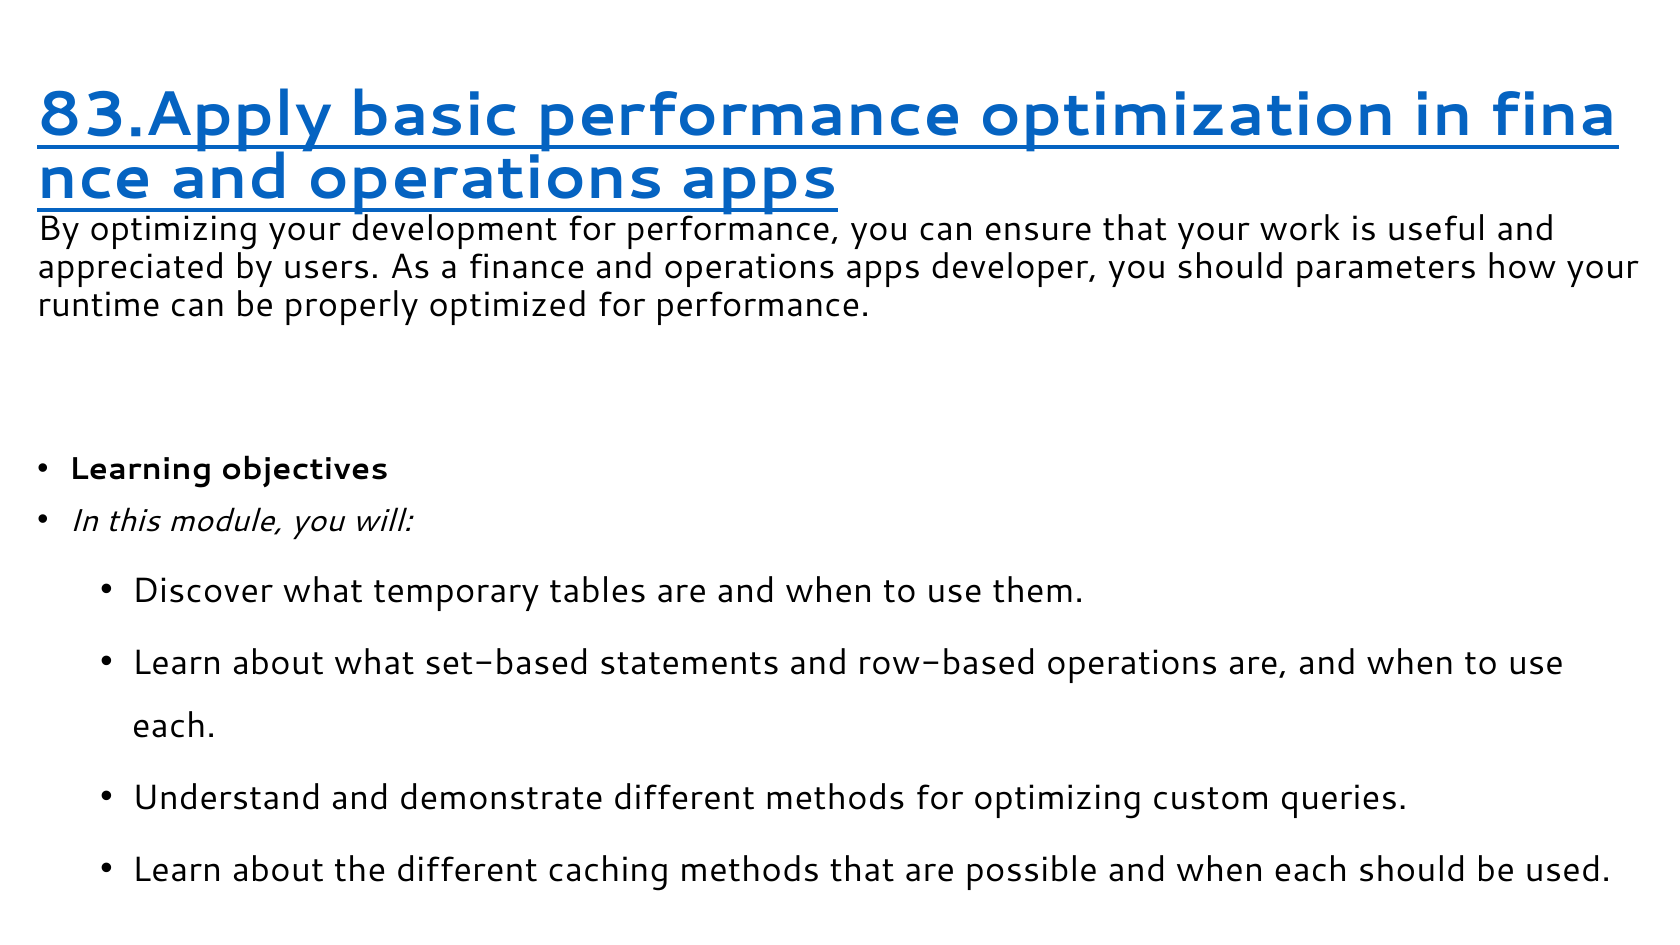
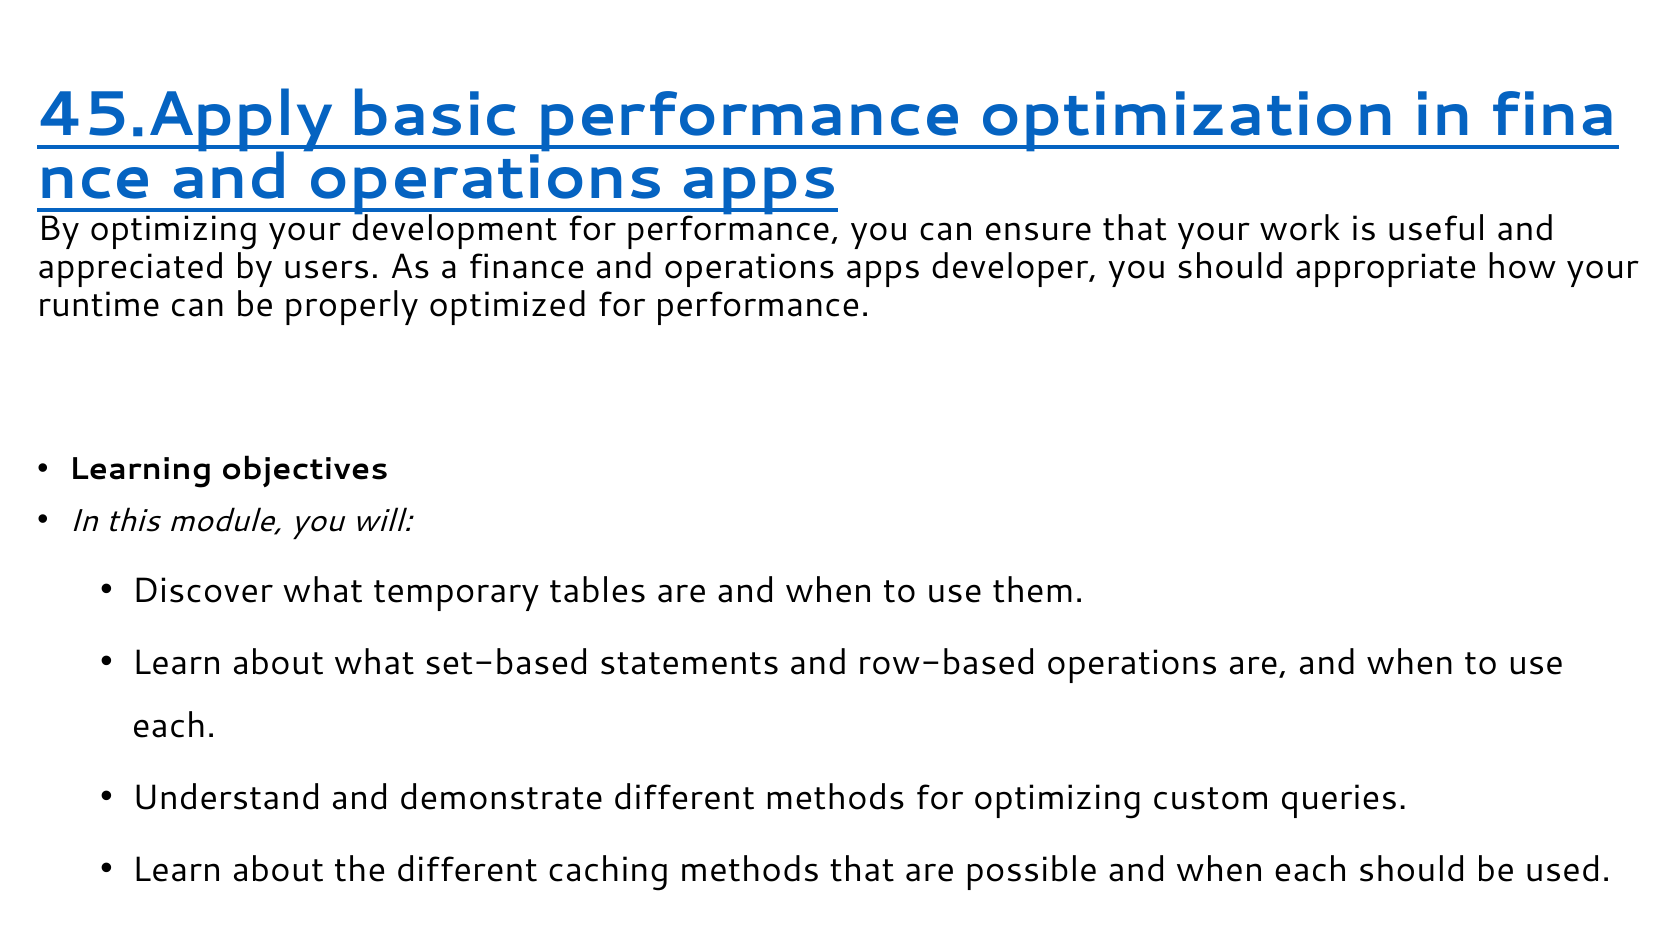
83.Apply: 83.Apply -> 45.Apply
parameters: parameters -> appropriate
